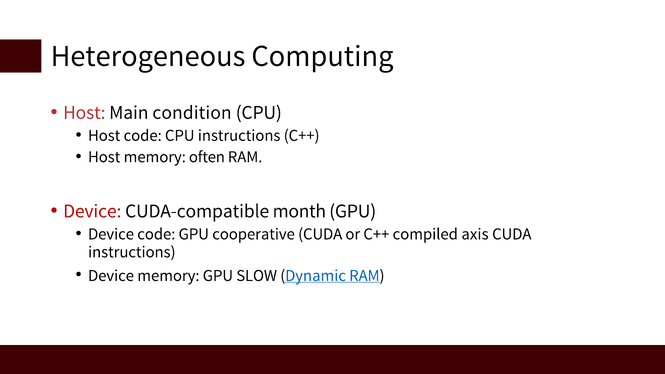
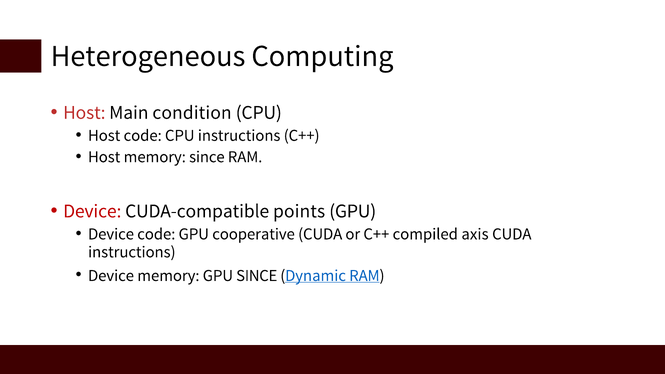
memory often: often -> since
month: month -> points
GPU SLOW: SLOW -> SINCE
